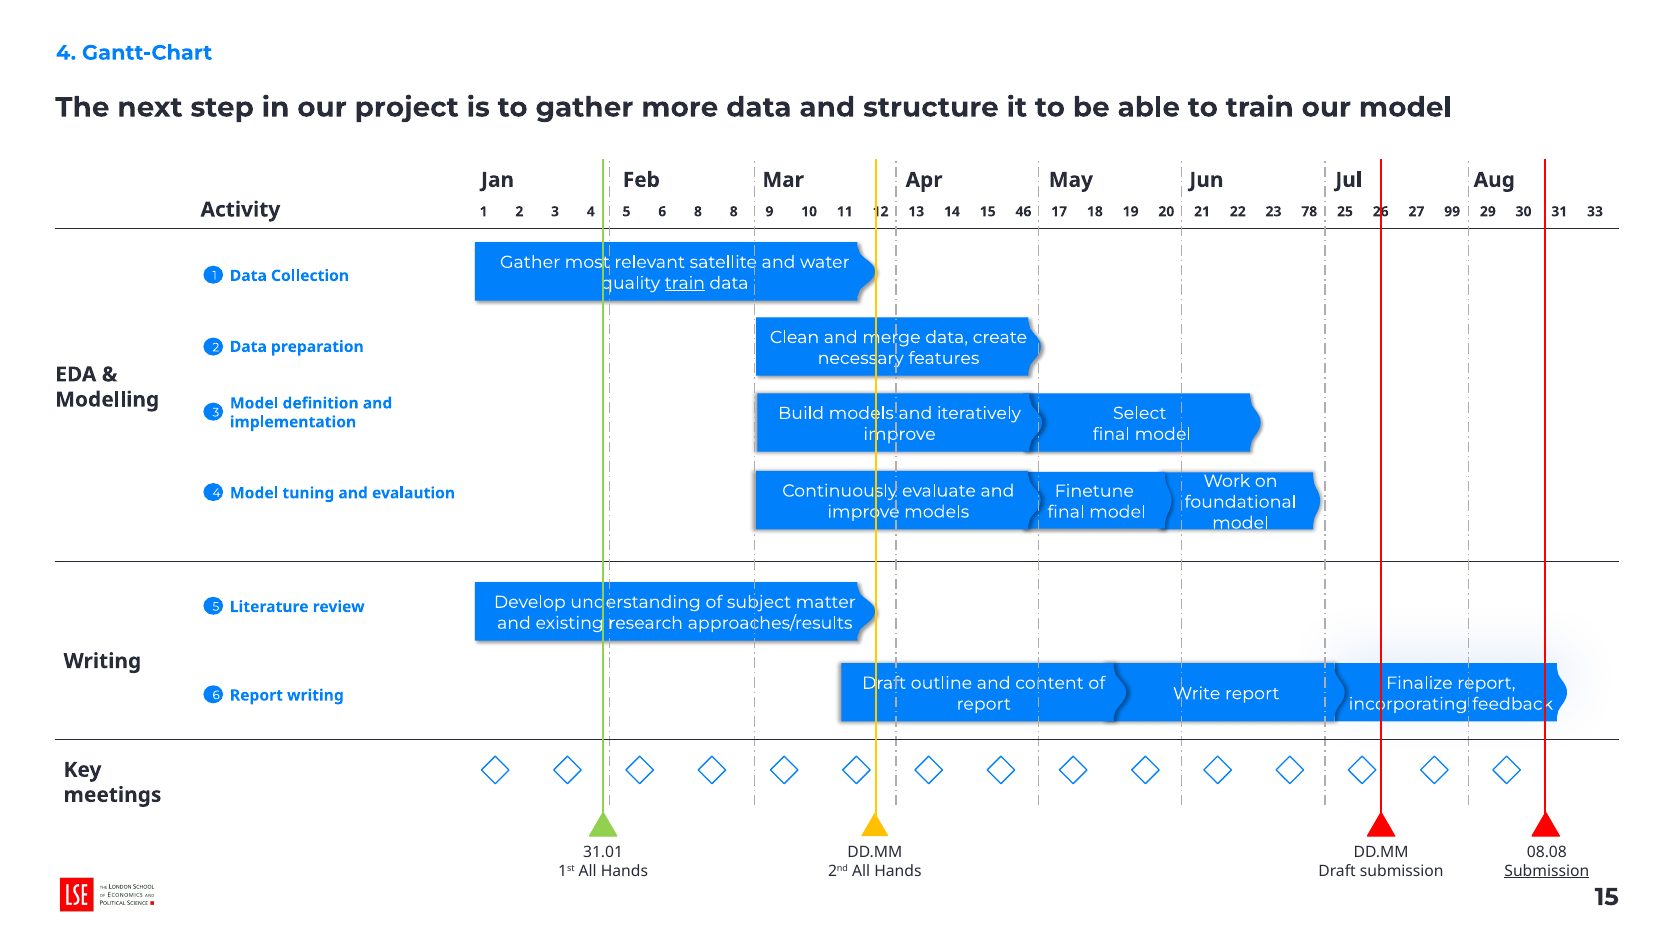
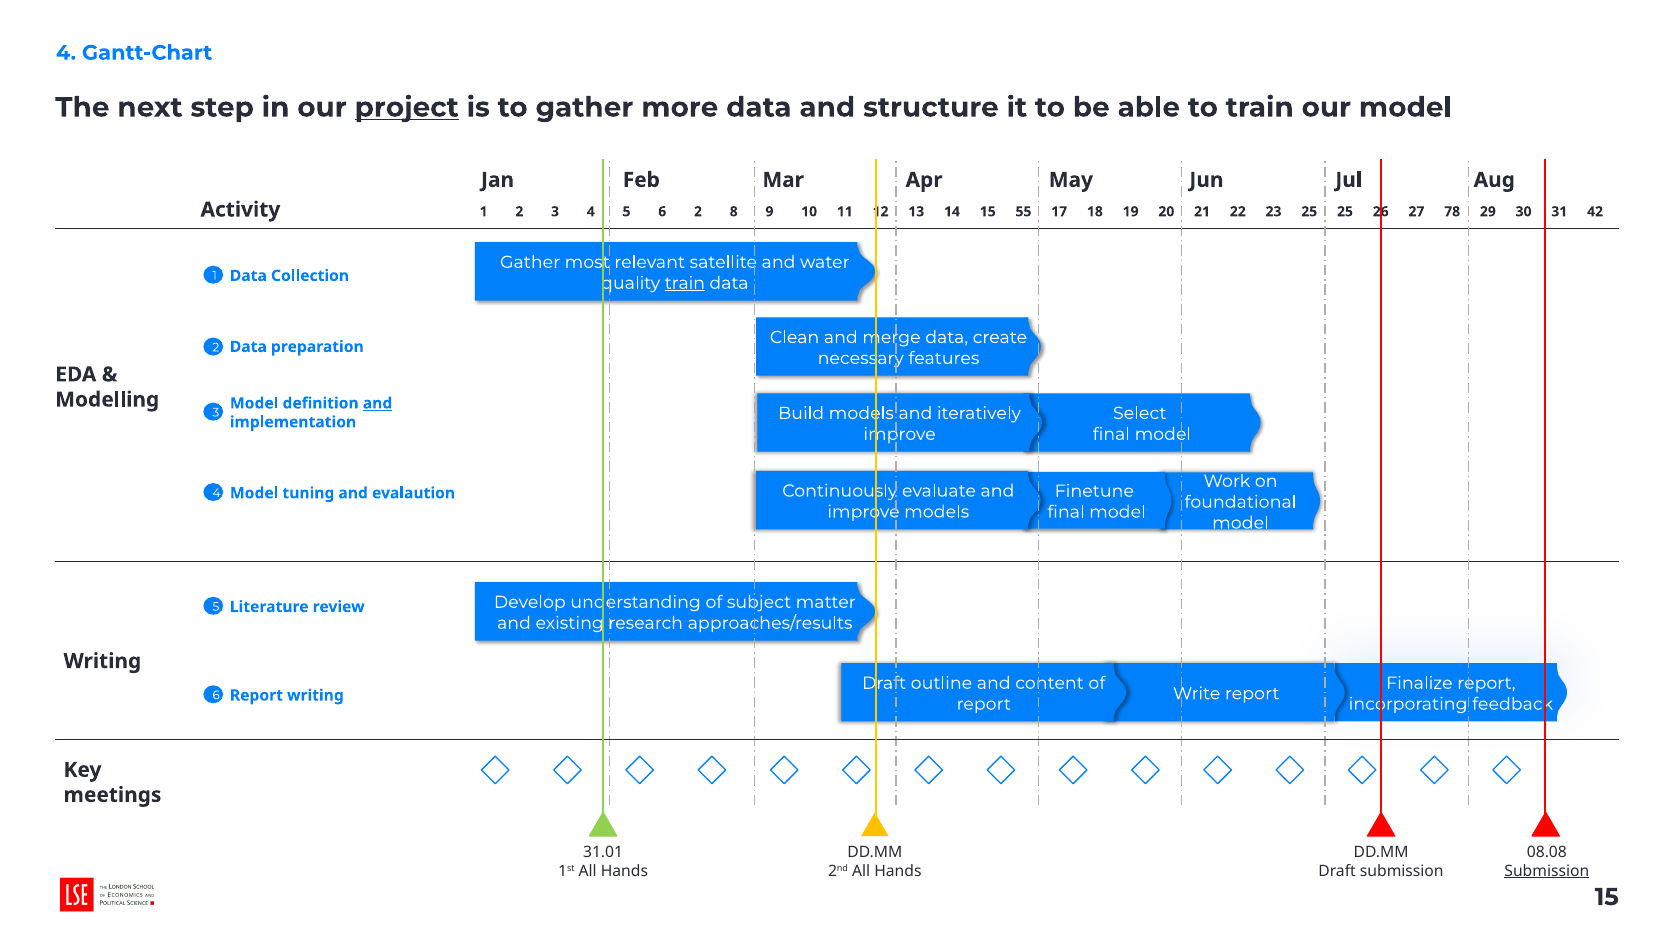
project underline: none -> present
6 8: 8 -> 2
46: 46 -> 55
23 78: 78 -> 25
99: 99 -> 78
33: 33 -> 42
and at (378, 403) underline: none -> present
